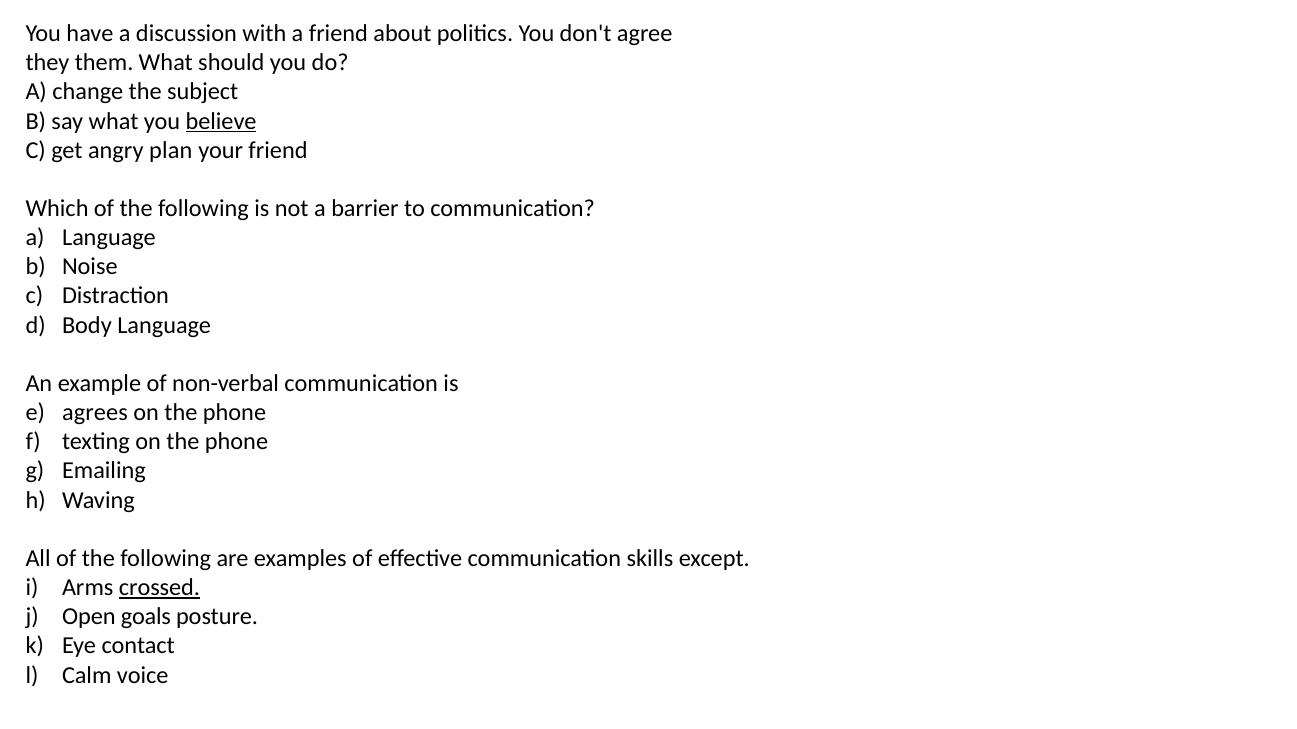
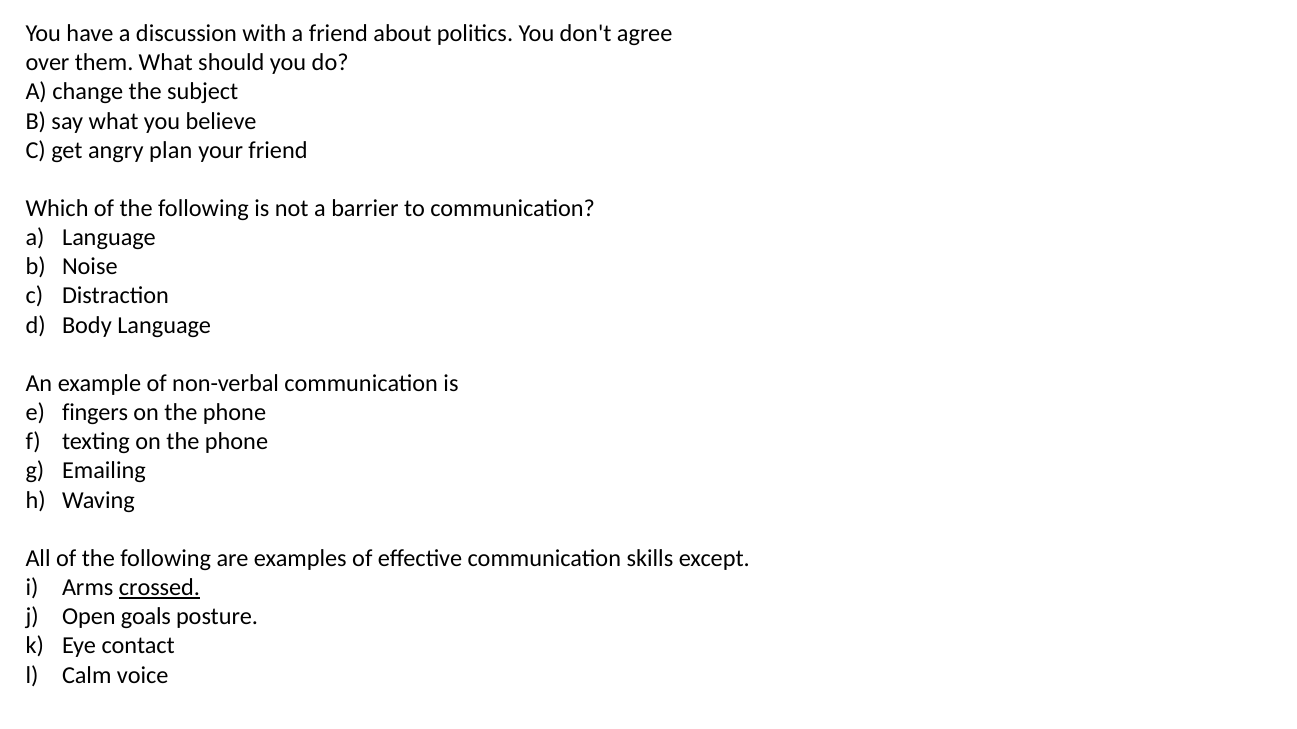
they: they -> over
believe underline: present -> none
agrees: agrees -> fingers
